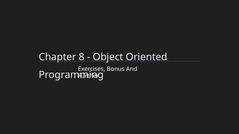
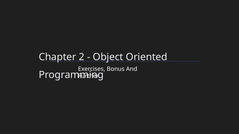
8: 8 -> 2
